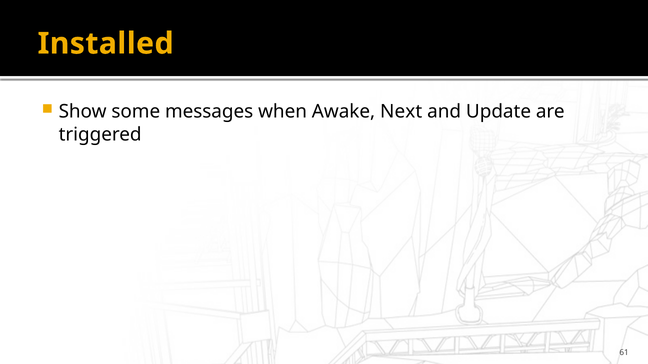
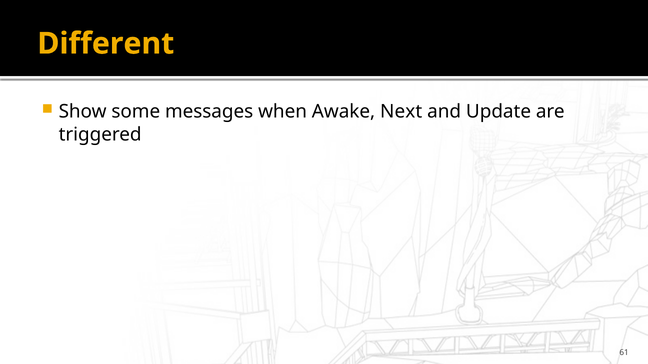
Installed: Installed -> Different
